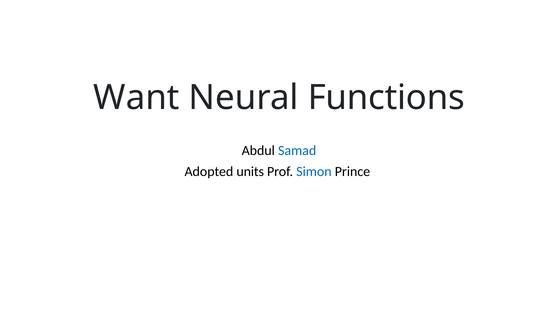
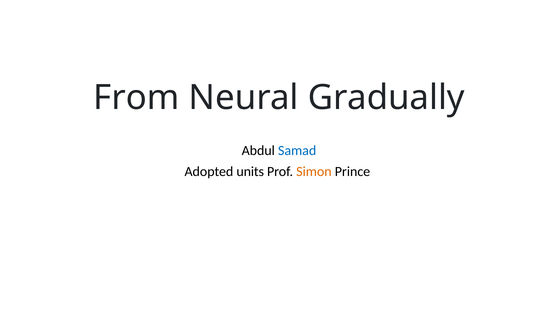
Want: Want -> From
Functions: Functions -> Gradually
Simon colour: blue -> orange
